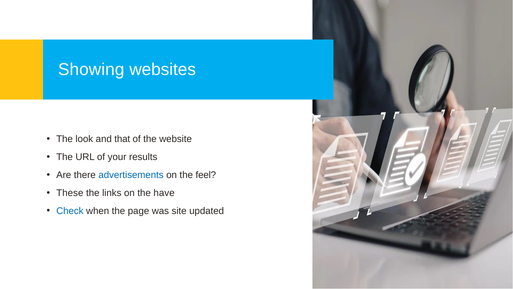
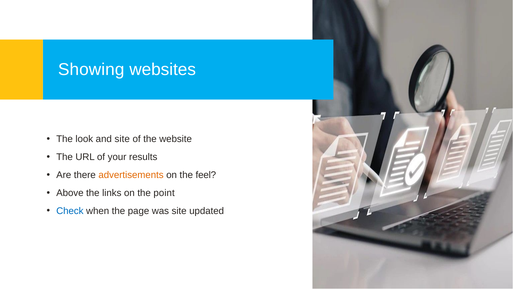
and that: that -> site
advertisements colour: blue -> orange
These: These -> Above
have: have -> point
